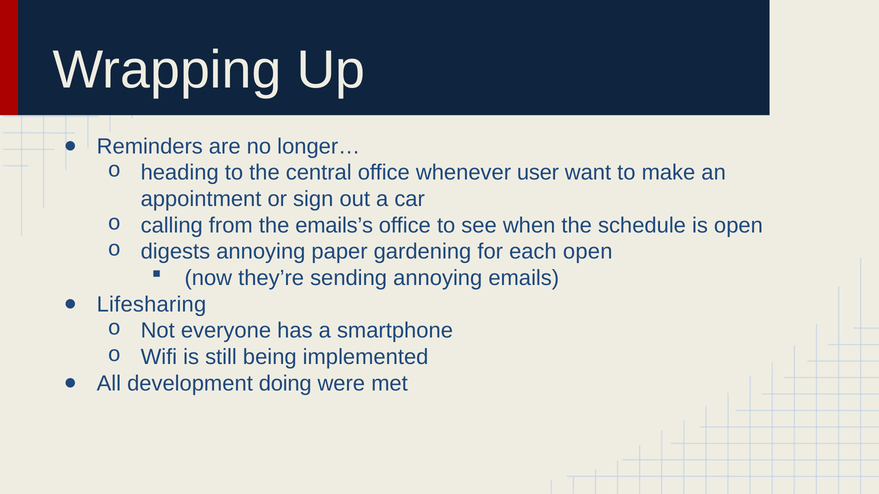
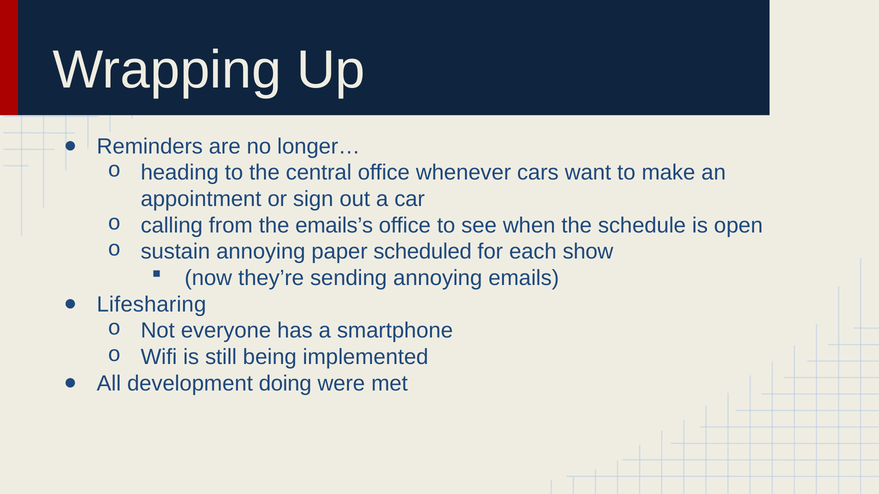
user: user -> cars
digests: digests -> sustain
gardening: gardening -> scheduled
each open: open -> show
